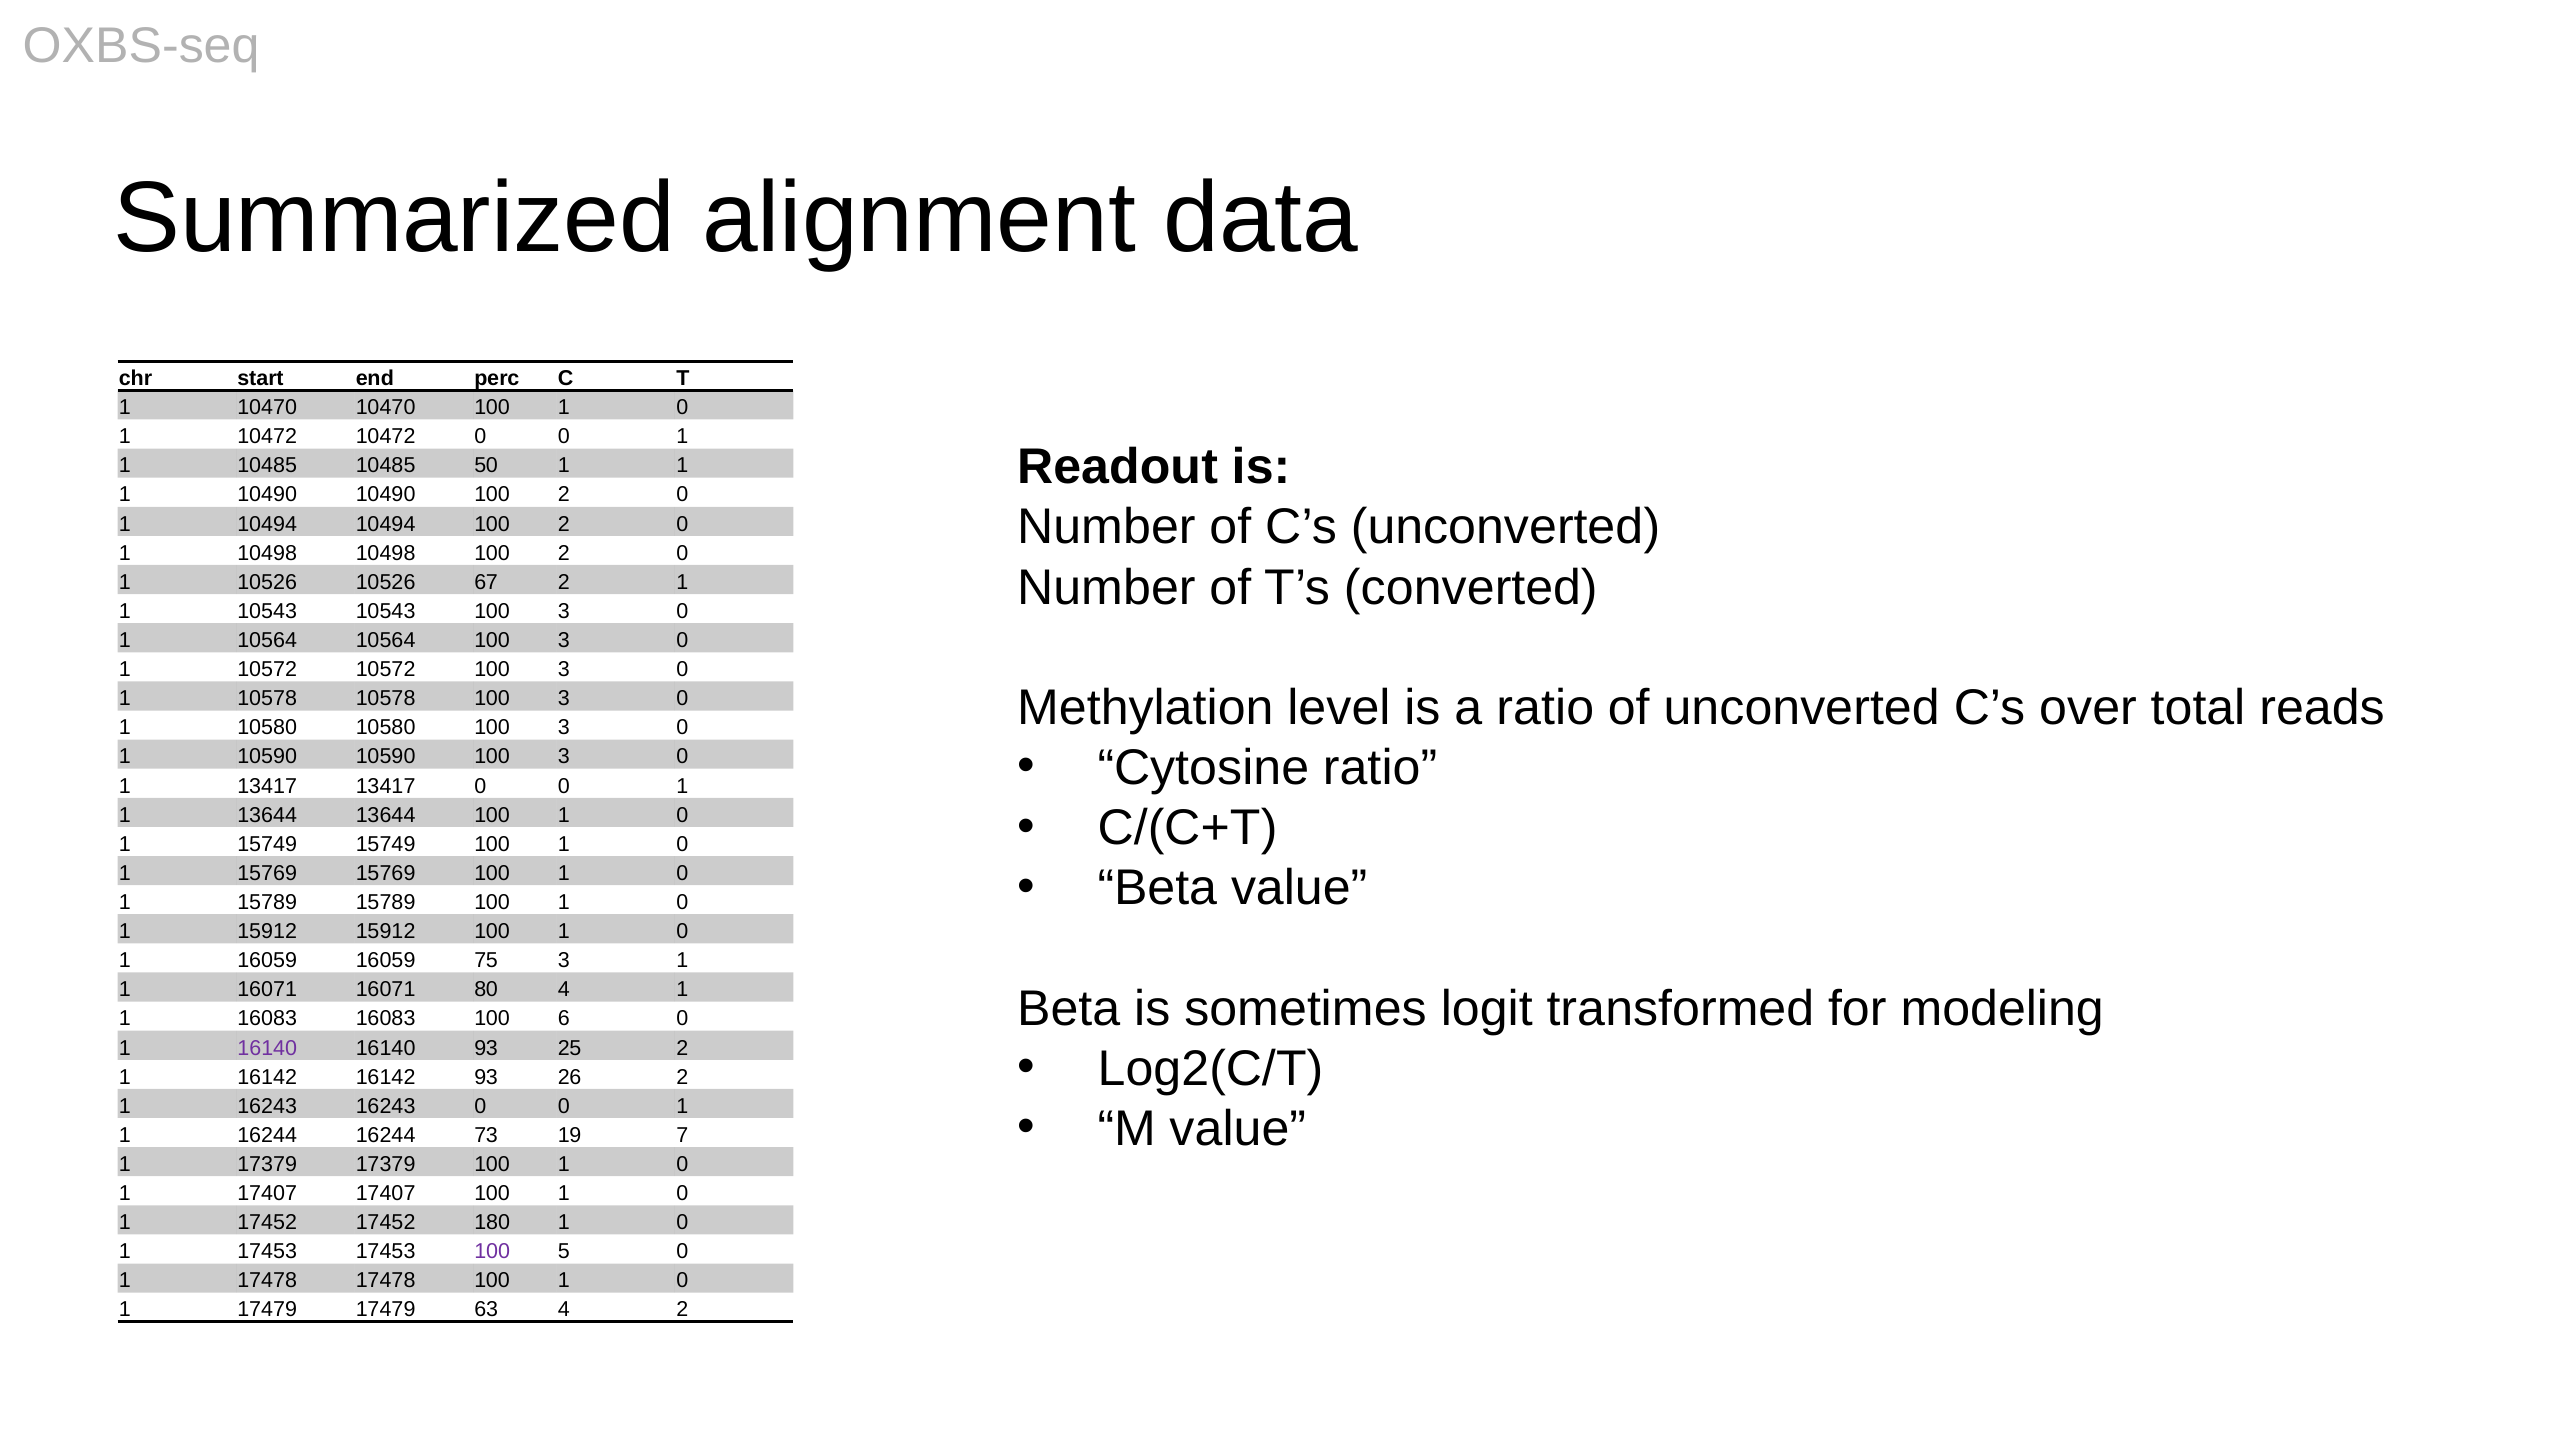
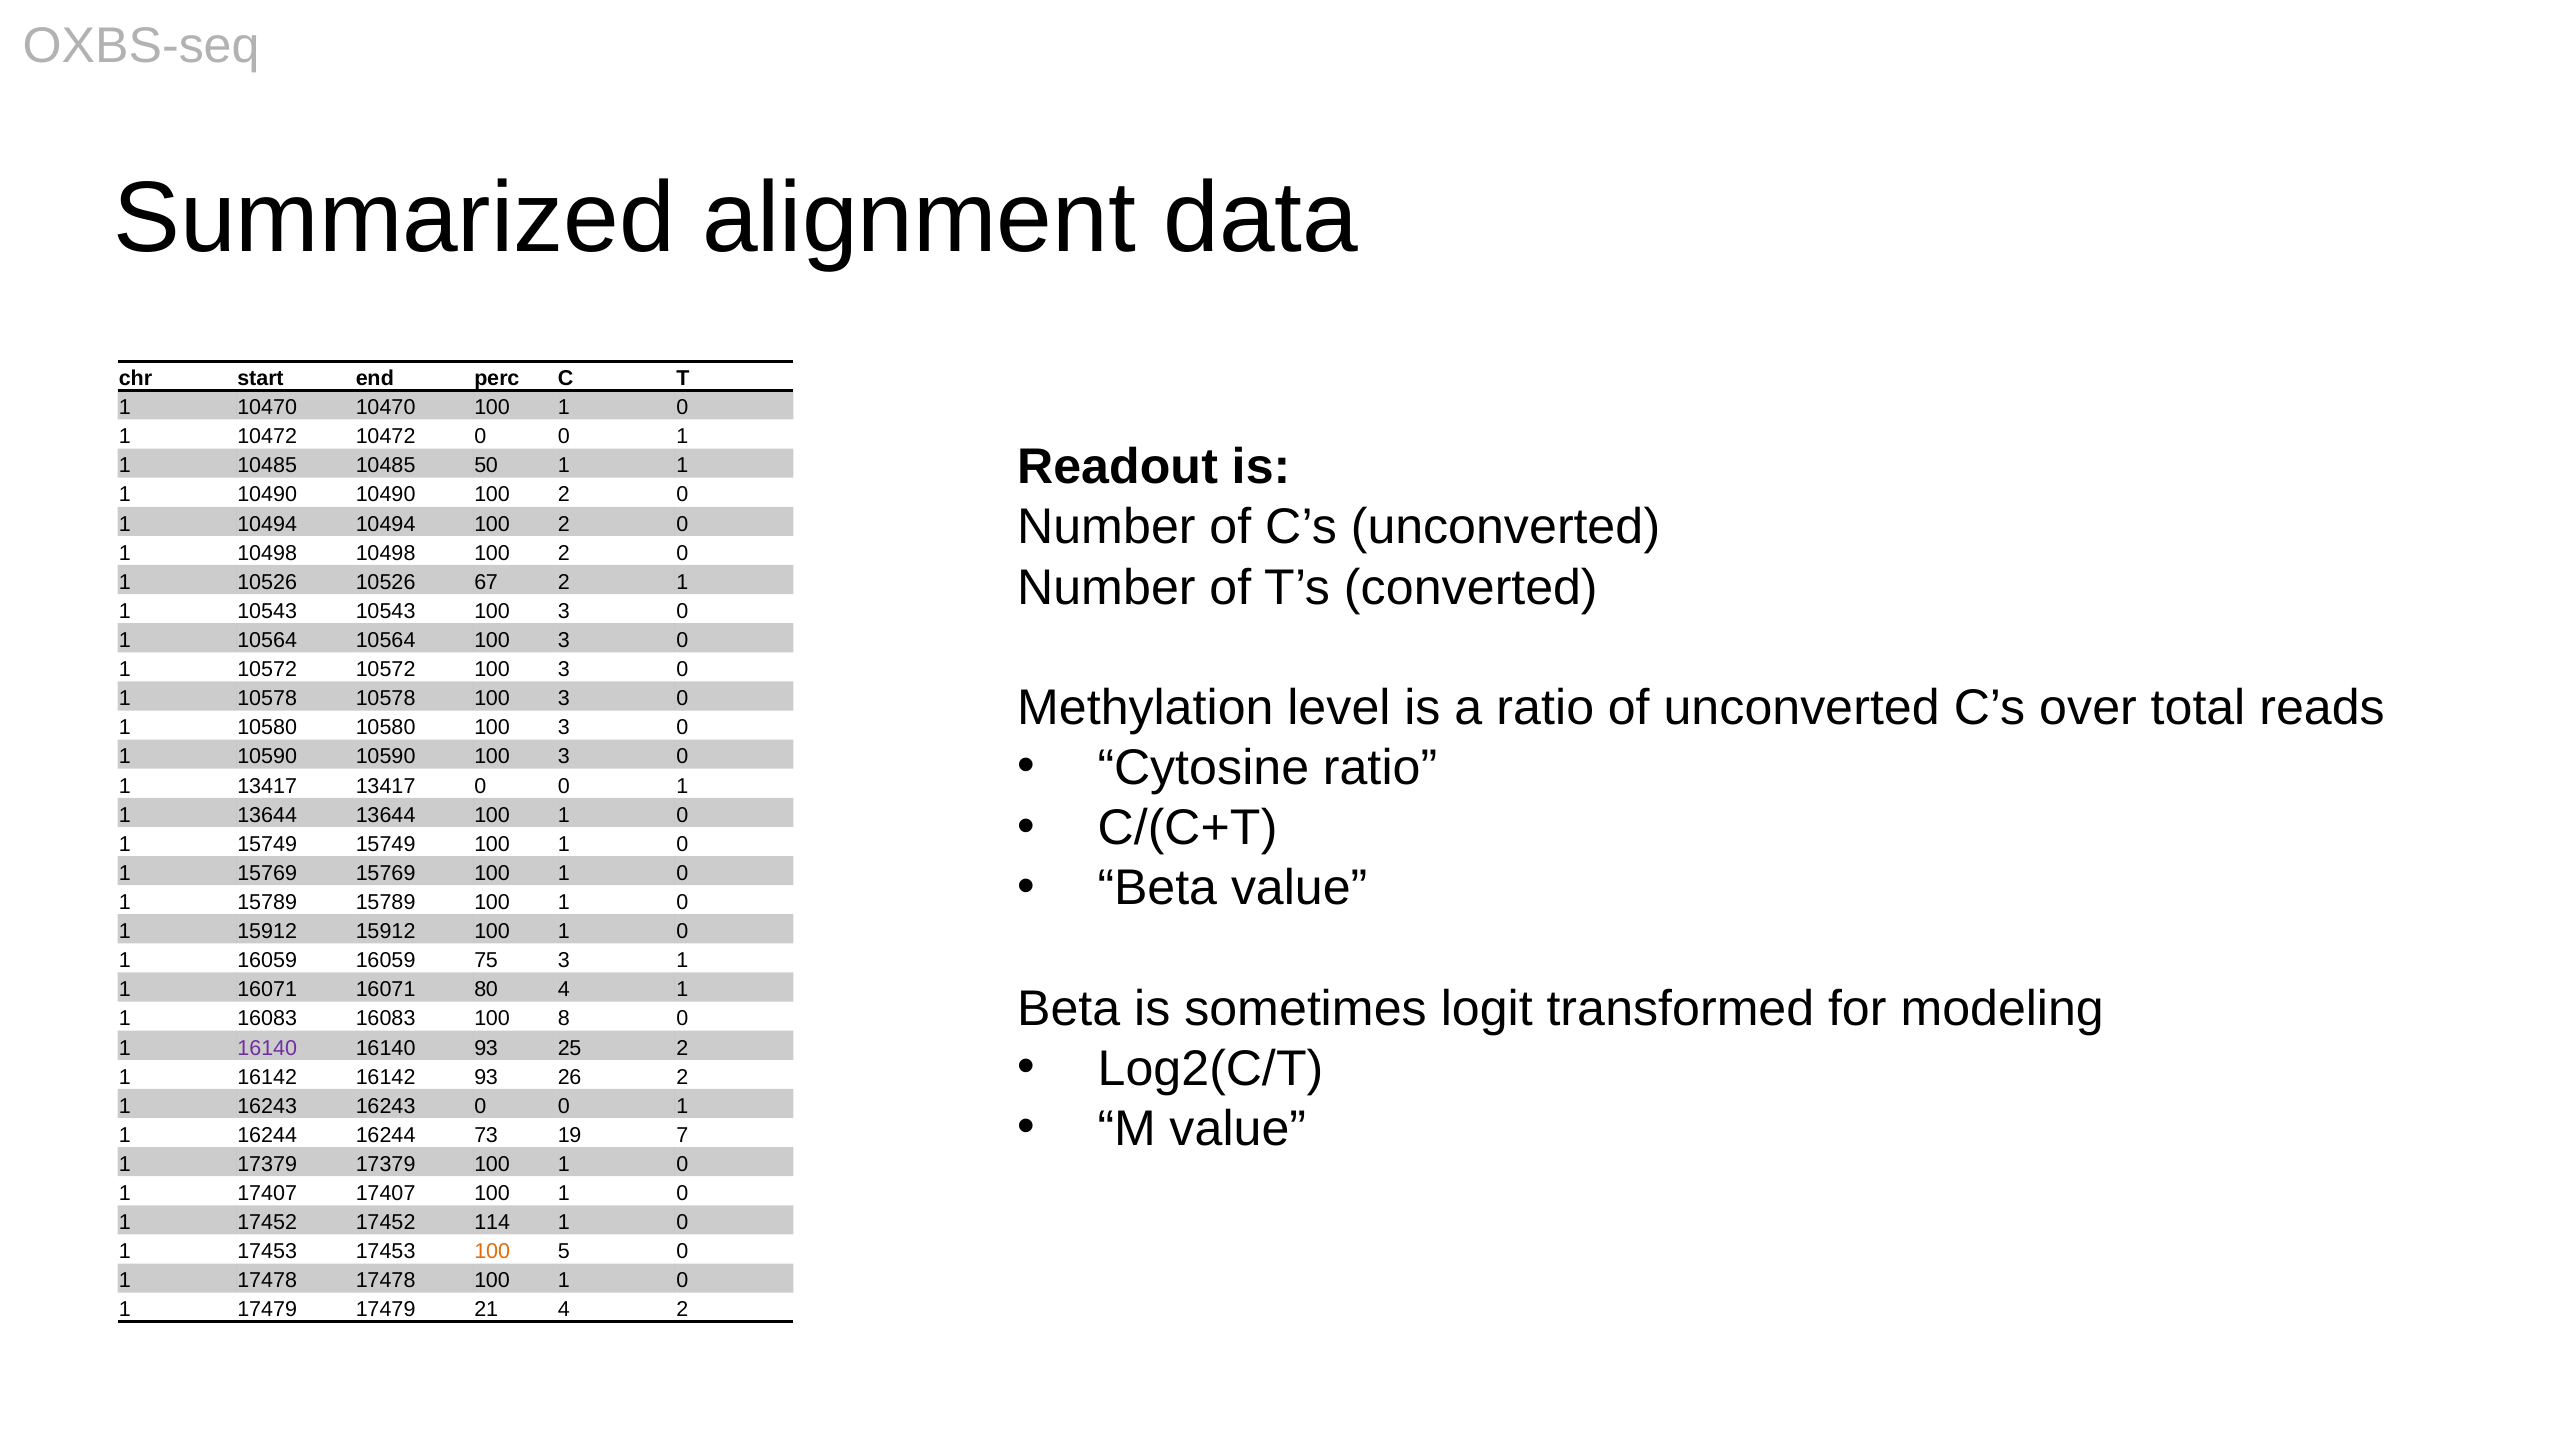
6: 6 -> 8
180: 180 -> 114
100 at (492, 1252) colour: purple -> orange
63: 63 -> 21
